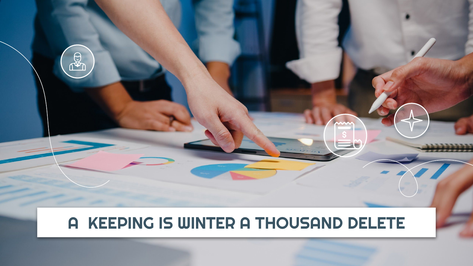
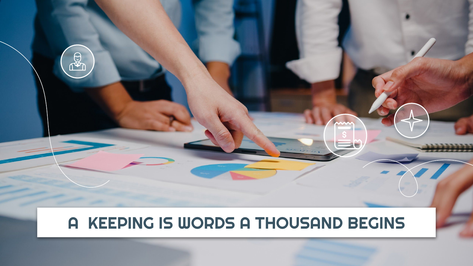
WINTER: WINTER -> WORDS
DELETE: DELETE -> BEGINS
